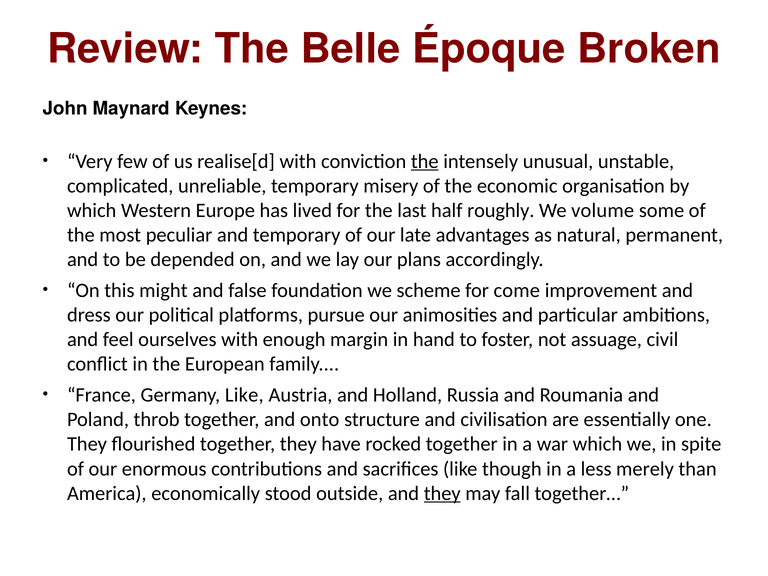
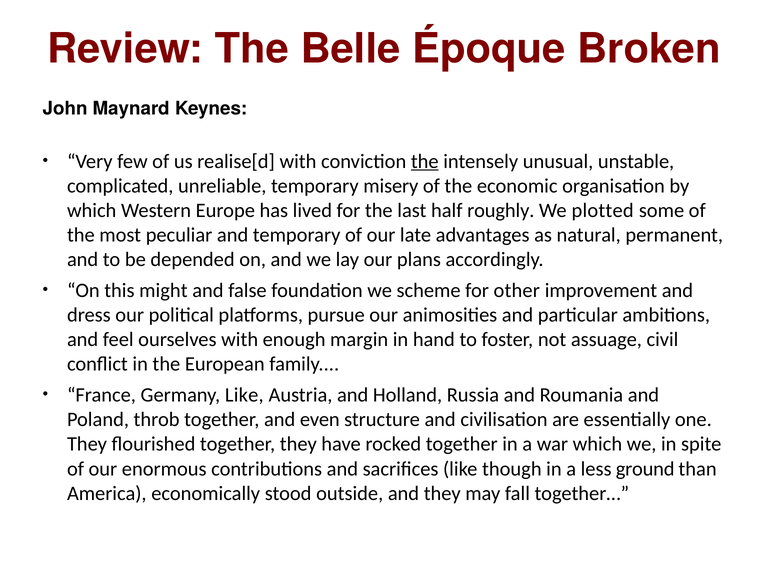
volume: volume -> plotted
come: come -> other
onto: onto -> even
merely: merely -> ground
they at (442, 493) underline: present -> none
